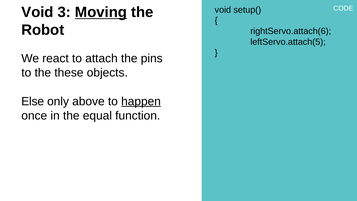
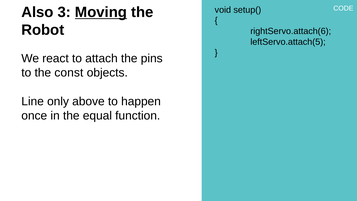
Void at (37, 12): Void -> Also
these: these -> const
Else: Else -> Line
happen underline: present -> none
